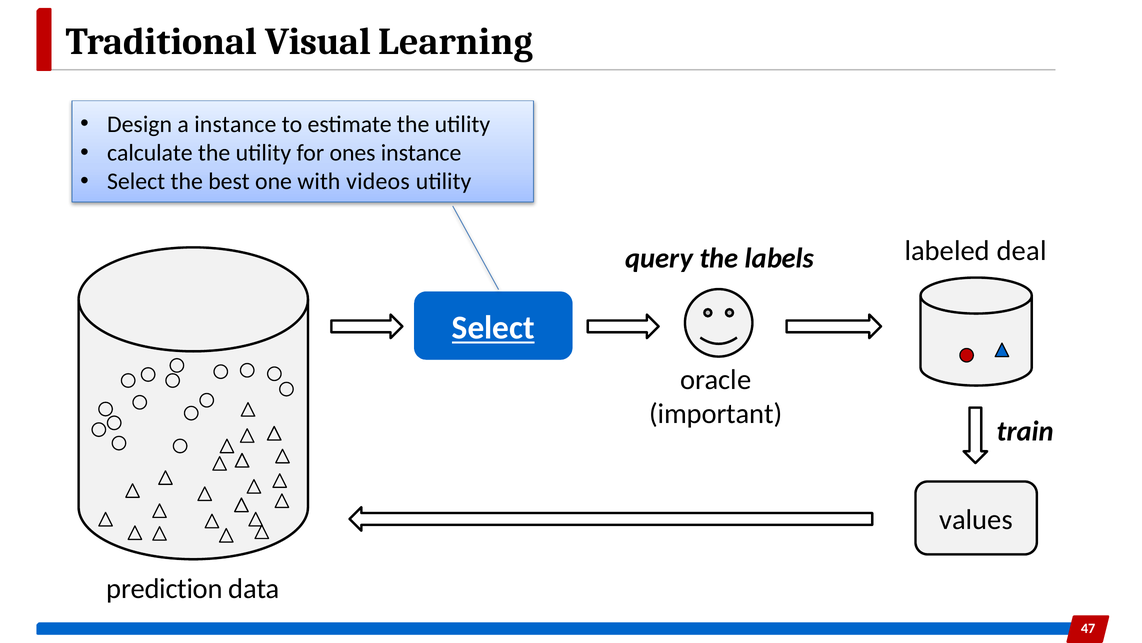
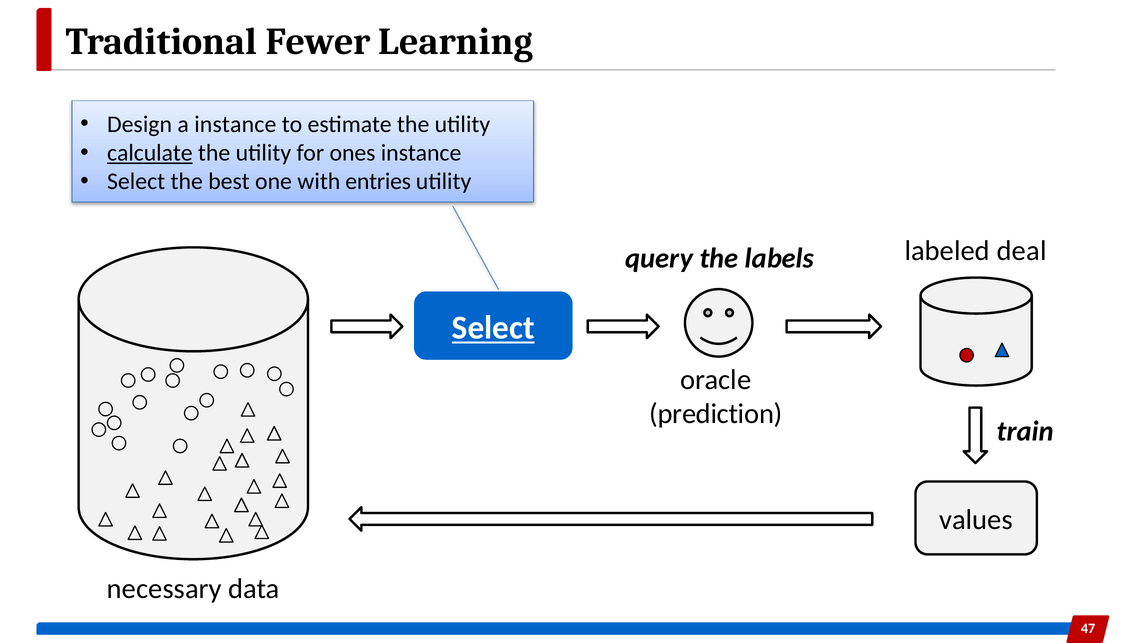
Visual: Visual -> Fewer
calculate underline: none -> present
videos: videos -> entries
important: important -> prediction
prediction: prediction -> necessary
